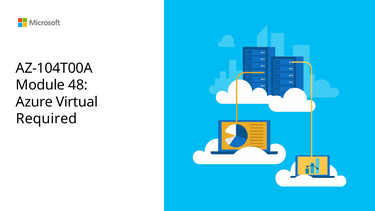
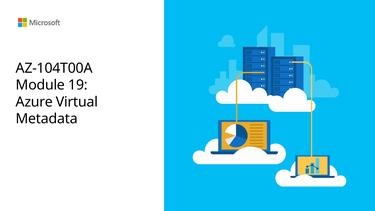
48: 48 -> 19
Required: Required -> Metadata
